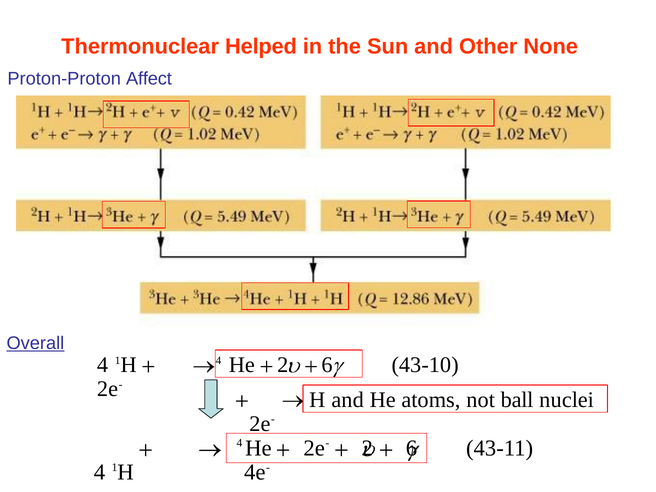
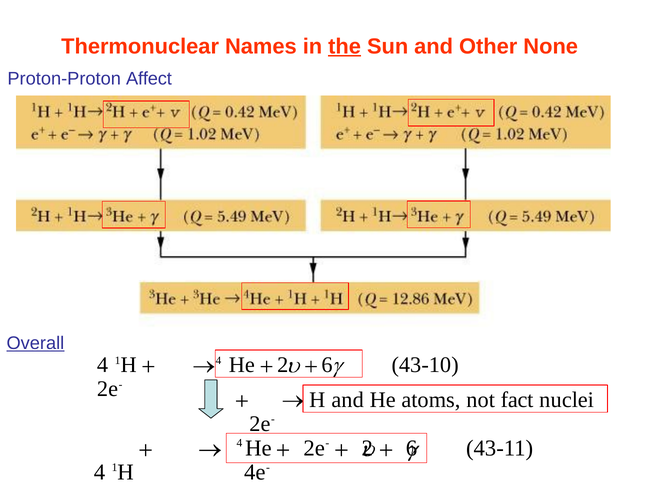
Helped: Helped -> Names
the underline: none -> present
ball: ball -> fact
